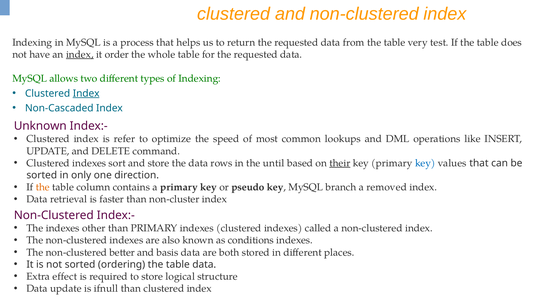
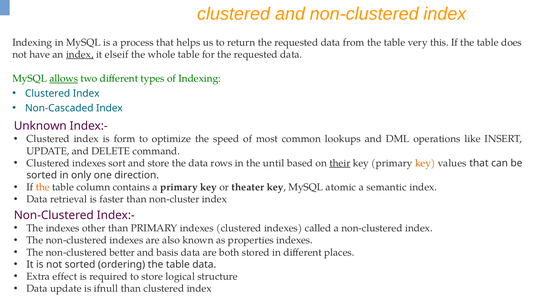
test: test -> this
order: order -> elseif
allows underline: none -> present
Index at (86, 94) underline: present -> none
refer: refer -> form
key at (425, 163) colour: blue -> orange
pseudo: pseudo -> theater
branch: branch -> atomic
removed: removed -> semantic
conditions: conditions -> properties
